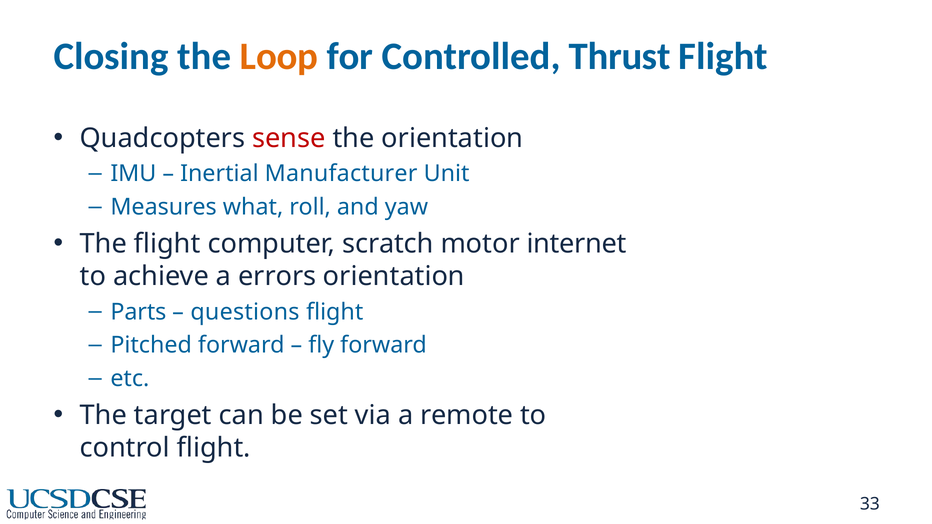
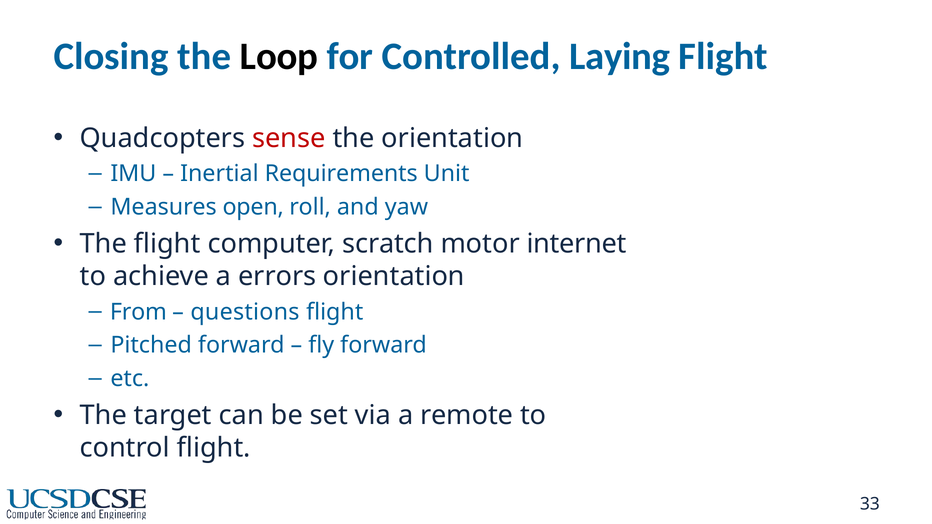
Loop colour: orange -> black
Thrust: Thrust -> Laying
Manufacturer: Manufacturer -> Requirements
what: what -> open
Parts: Parts -> From
